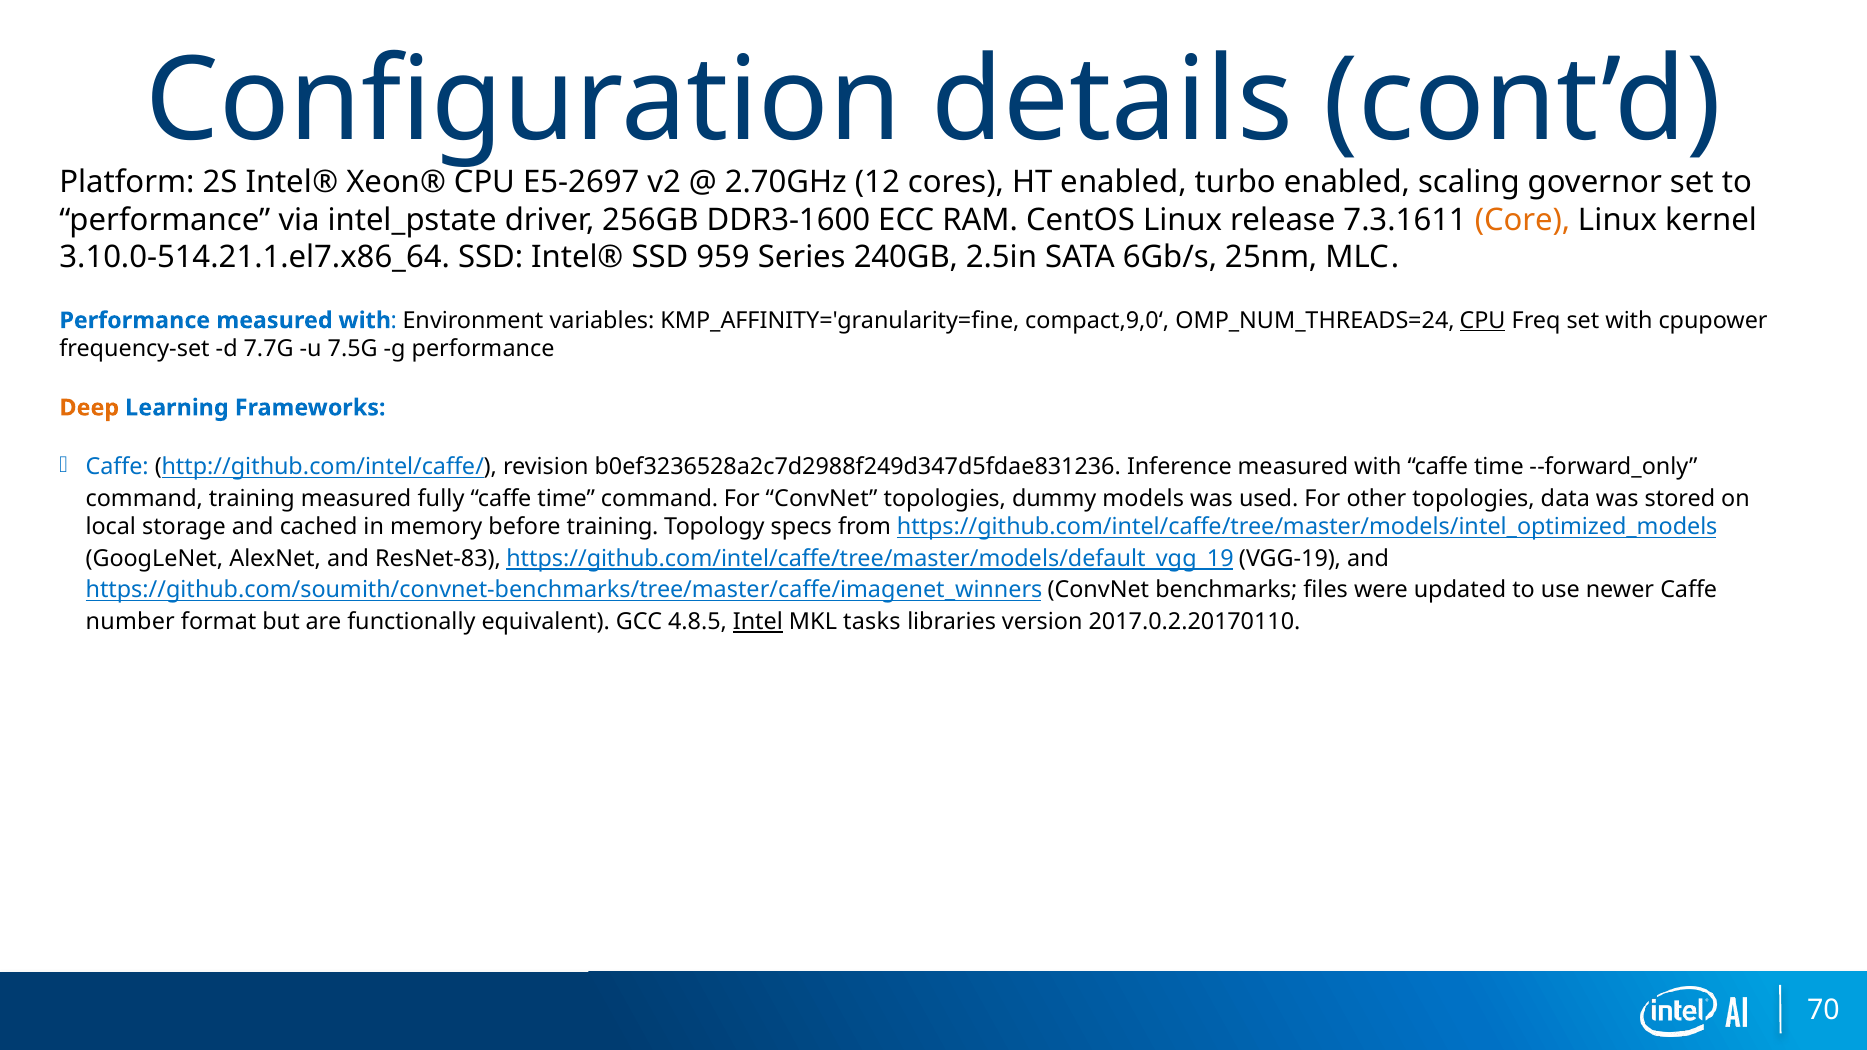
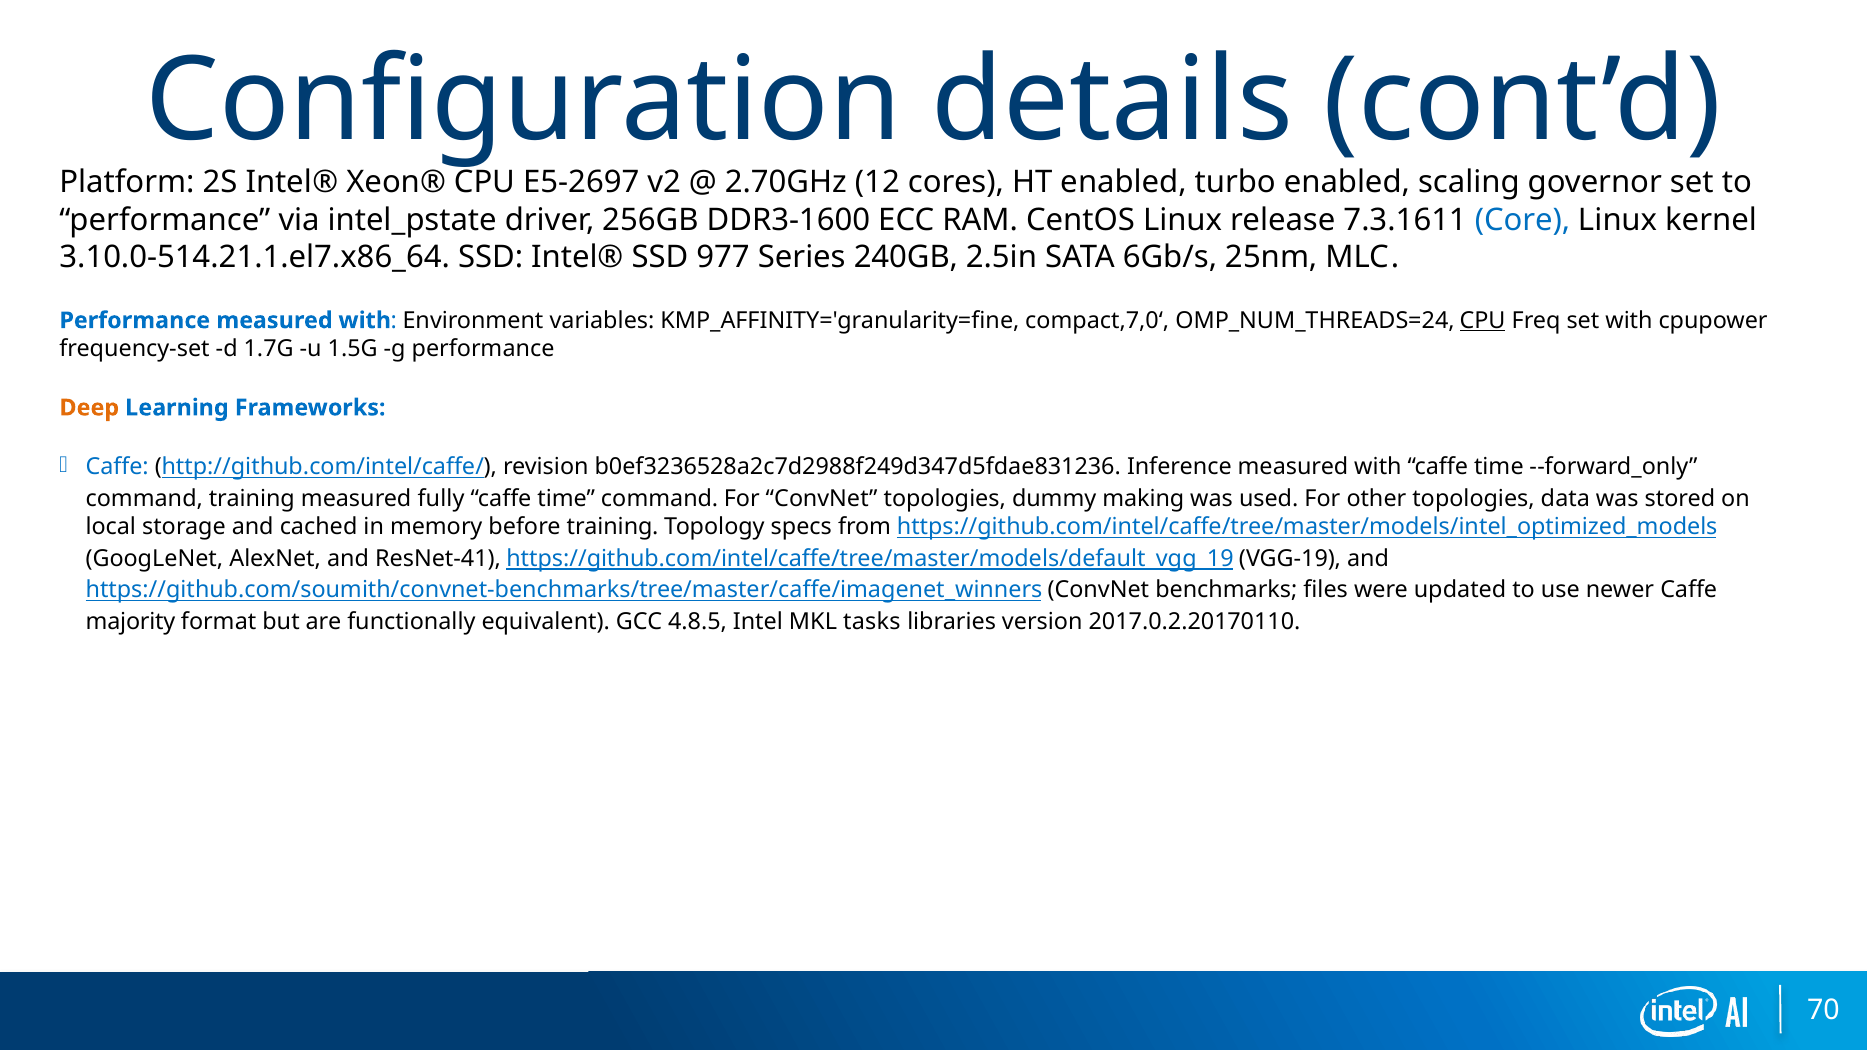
Core colour: orange -> blue
959: 959 -> 977
compact,9,0‘: compact,9,0‘ -> compact,7,0‘
7.7G: 7.7G -> 1.7G
7.5G: 7.5G -> 1.5G
models: models -> making
ResNet-83: ResNet-83 -> ResNet-41
number: number -> majority
Intel underline: present -> none
